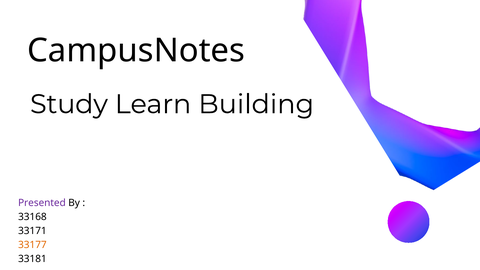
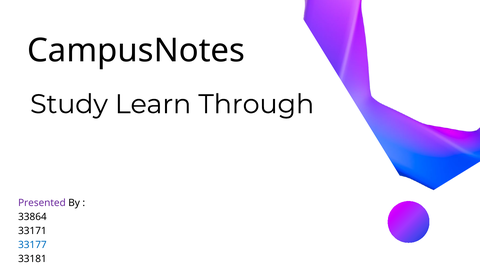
Building: Building -> Through
33168: 33168 -> 33864
33177 colour: orange -> blue
